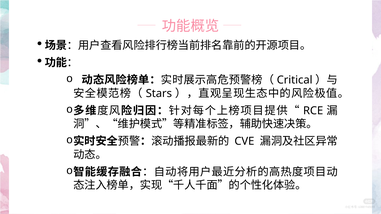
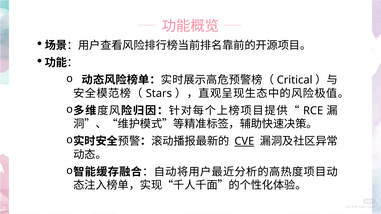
CVE underline: none -> present
